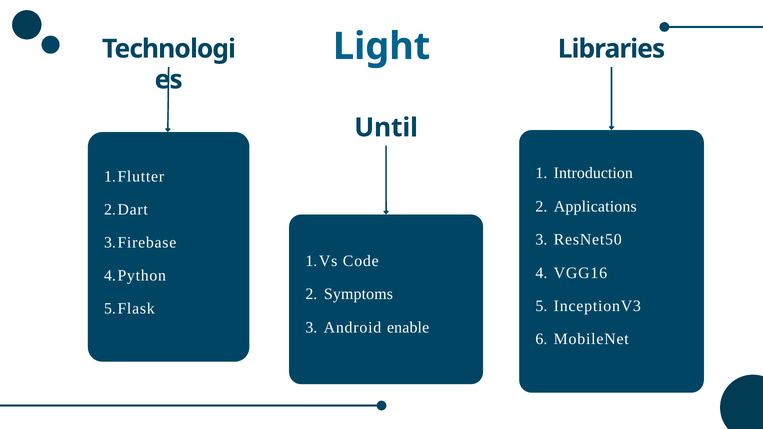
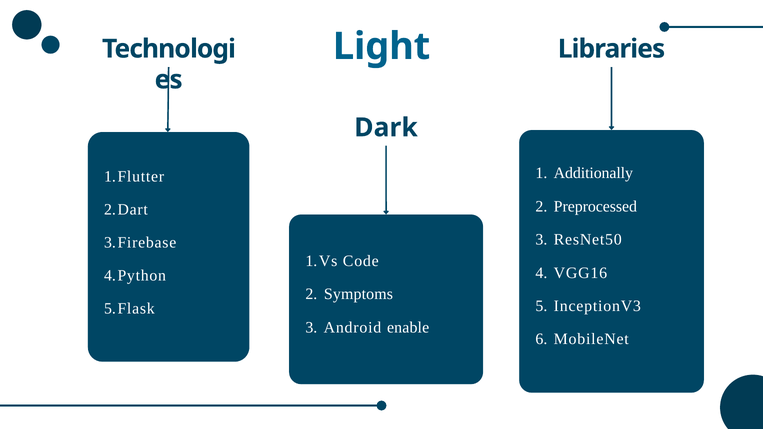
Until: Until -> Dark
Introduction: Introduction -> Additionally
Applications: Applications -> Preprocessed
